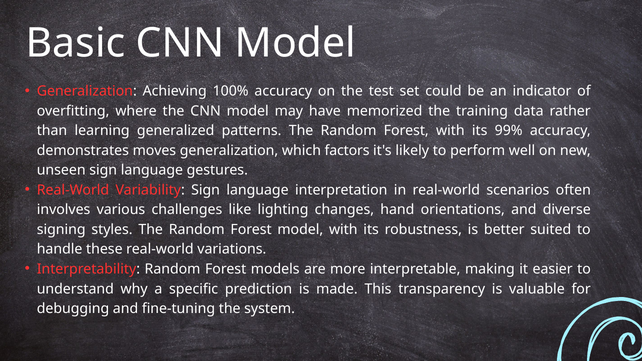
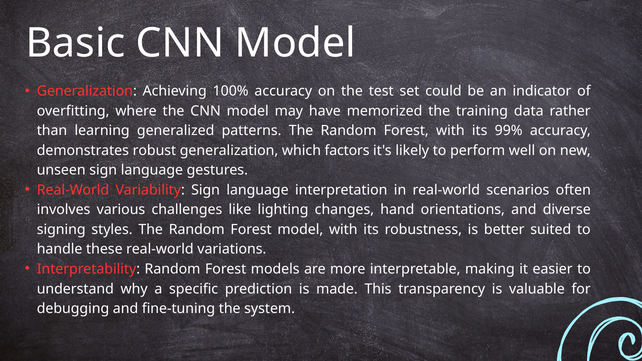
moves: moves -> robust
